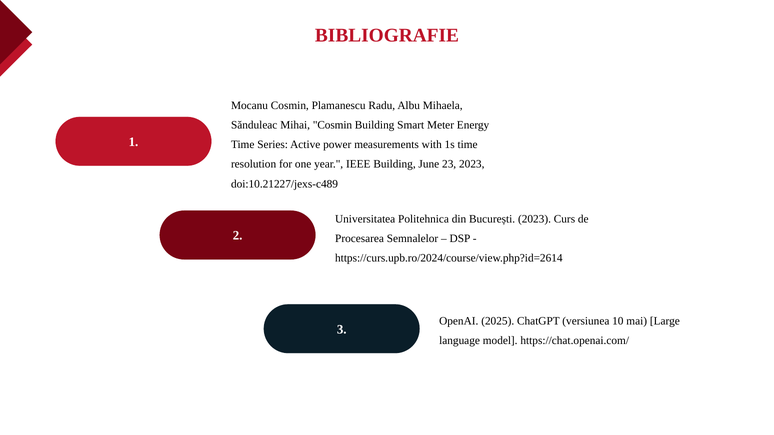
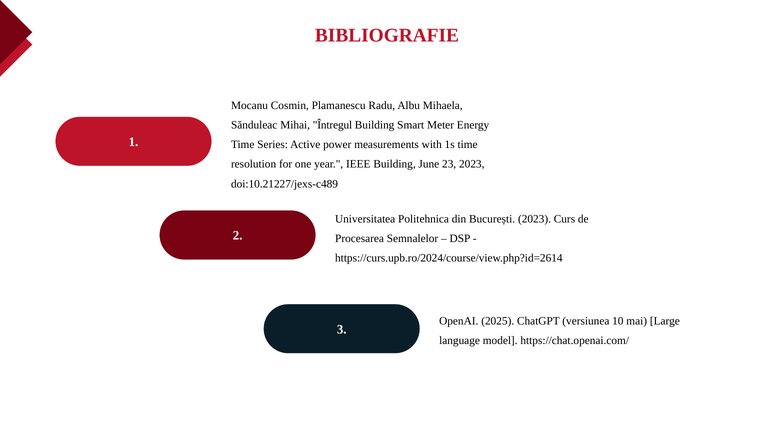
Mihai Cosmin: Cosmin -> Întregul
